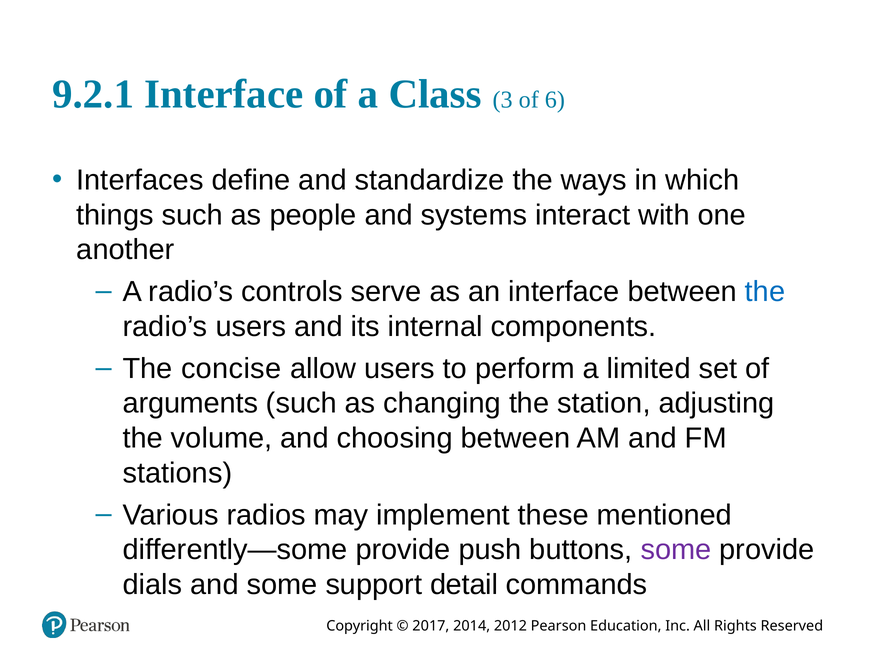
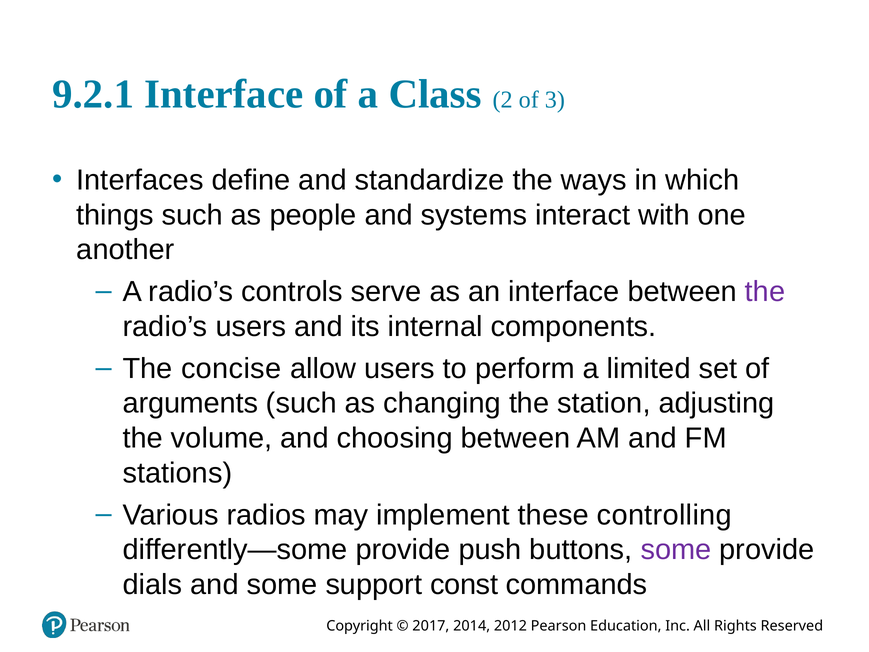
3: 3 -> 2
6: 6 -> 3
the at (765, 292) colour: blue -> purple
mentioned: mentioned -> controlling
detail: detail -> const
